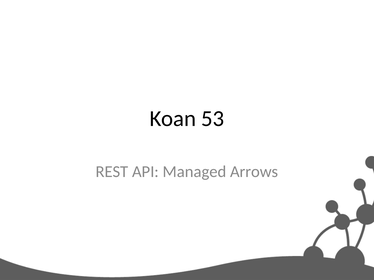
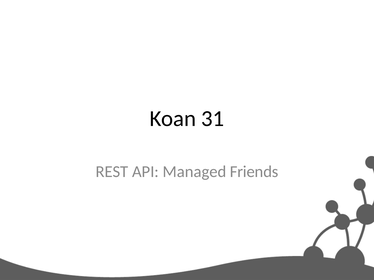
53: 53 -> 31
Arrows: Arrows -> Friends
